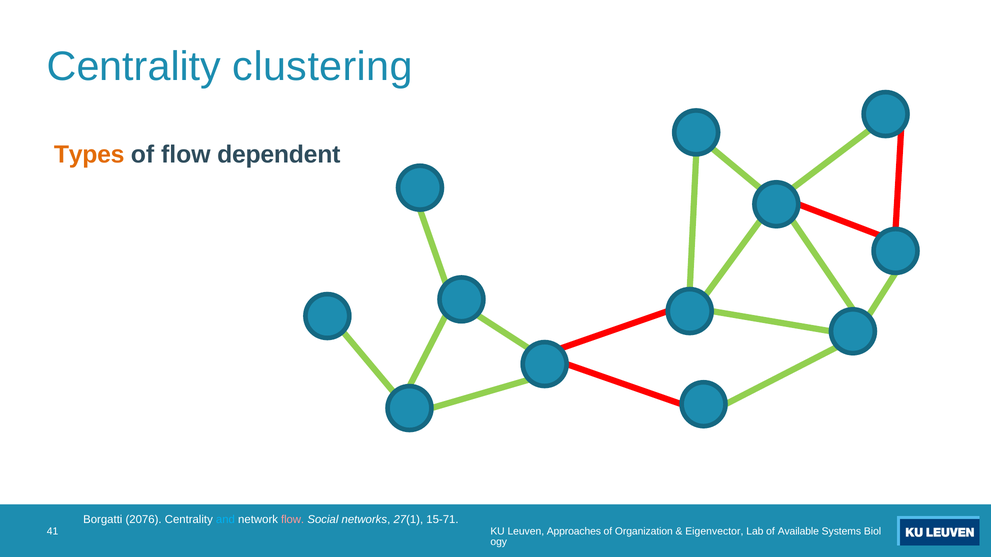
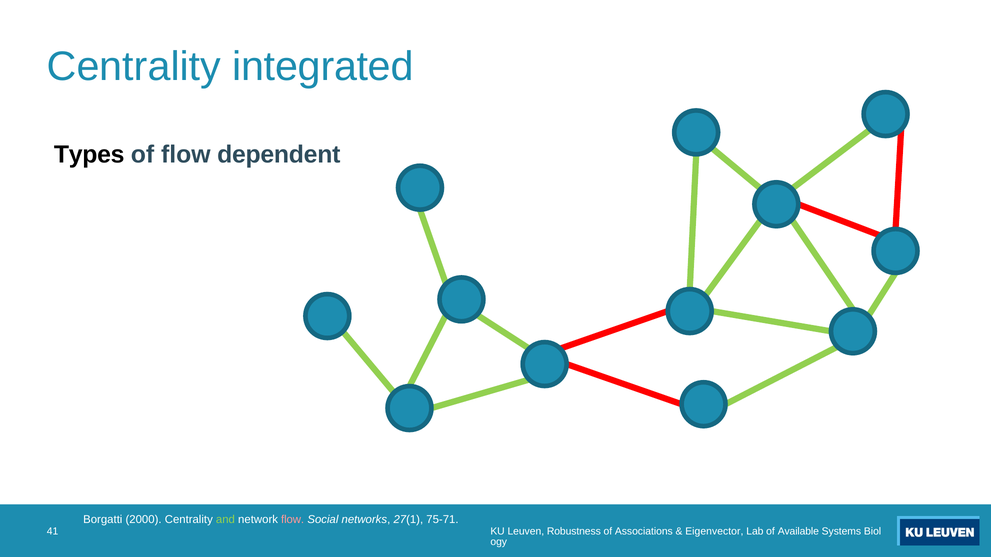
clustering: clustering -> integrated
Types colour: orange -> black
2076: 2076 -> 2000
and colour: light blue -> light green
15-71: 15-71 -> 75-71
Approaches: Approaches -> Robustness
Organization: Organization -> Associations
